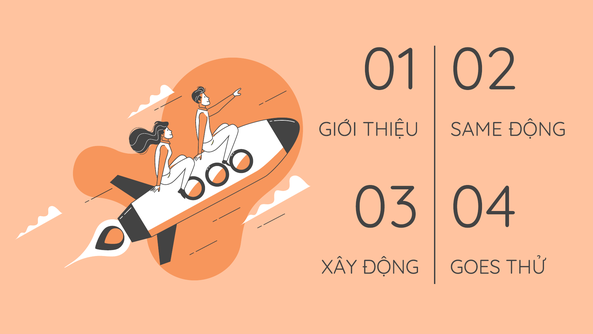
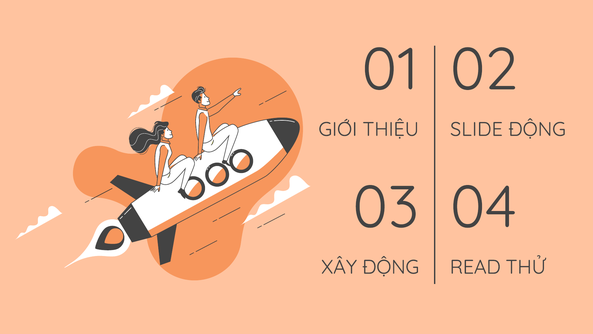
SAME: SAME -> SLIDE
GOES: GOES -> READ
